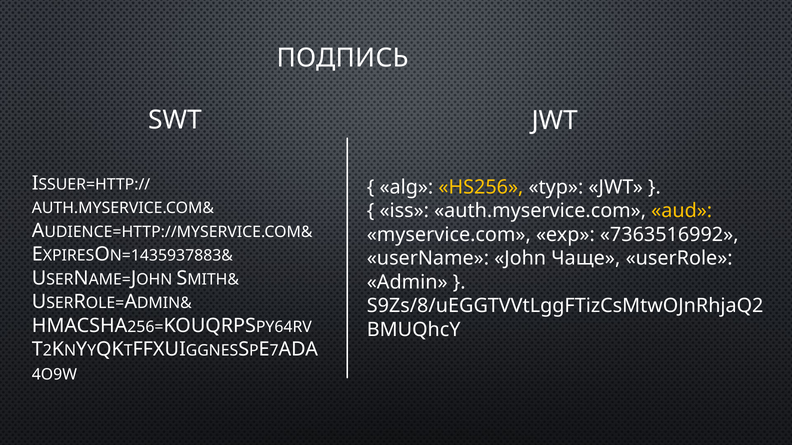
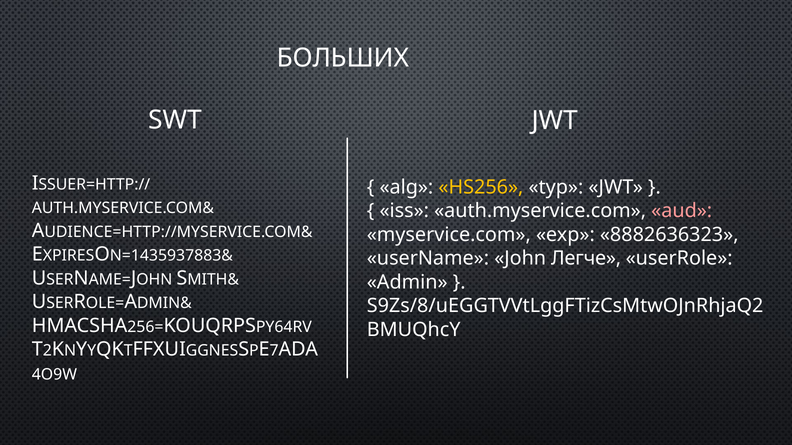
ПОДПИСЬ: ПОДПИСЬ -> БОЛЬШИХ
aud colour: yellow -> pink
7363516992: 7363516992 -> 8882636323
Чаще: Чаще -> Легче
